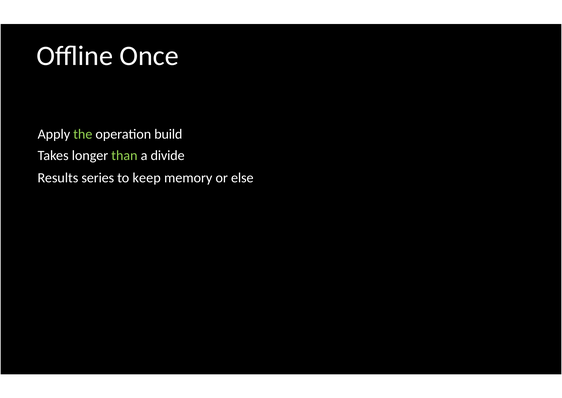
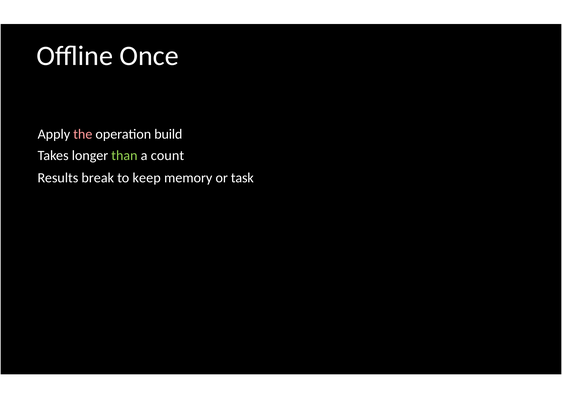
the colour: light green -> pink
divide: divide -> count
series: series -> break
else: else -> task
